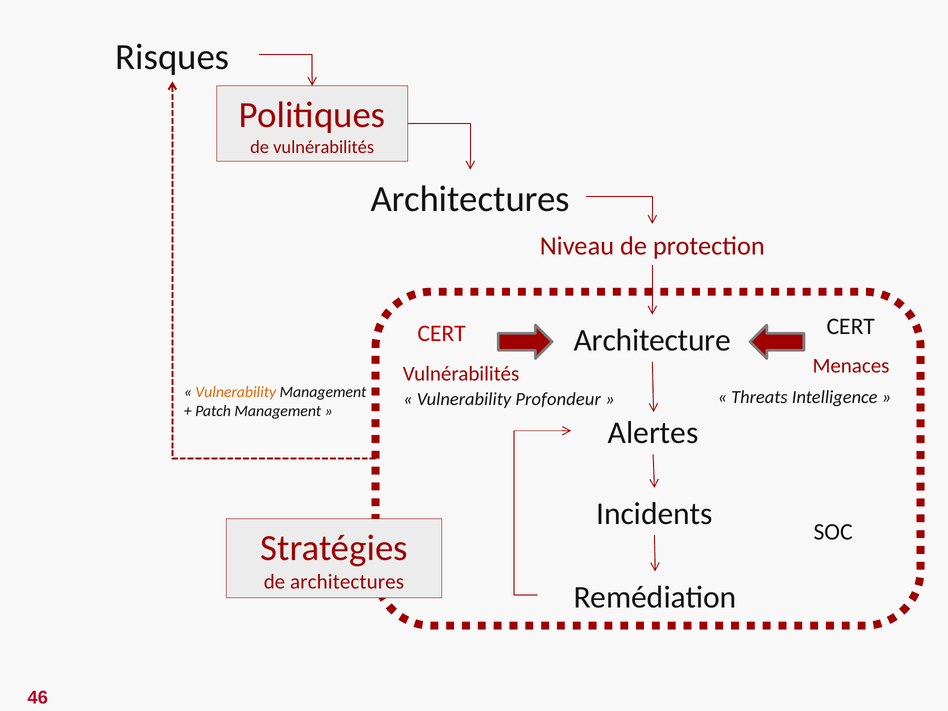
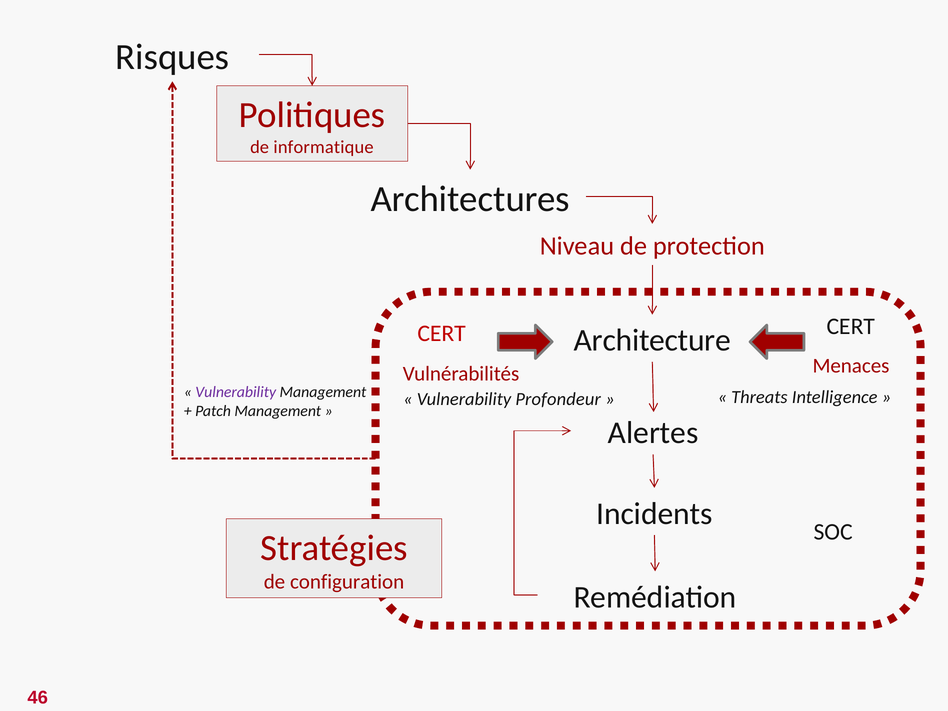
de vulnérabilités: vulnérabilités -> informatique
Vulnerability at (236, 392) colour: orange -> purple
de architectures: architectures -> configuration
